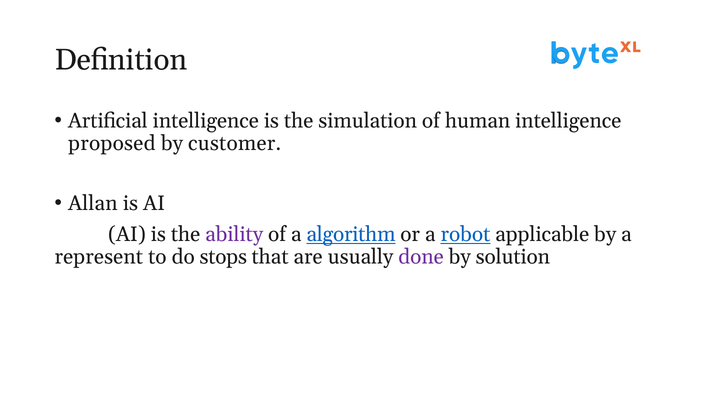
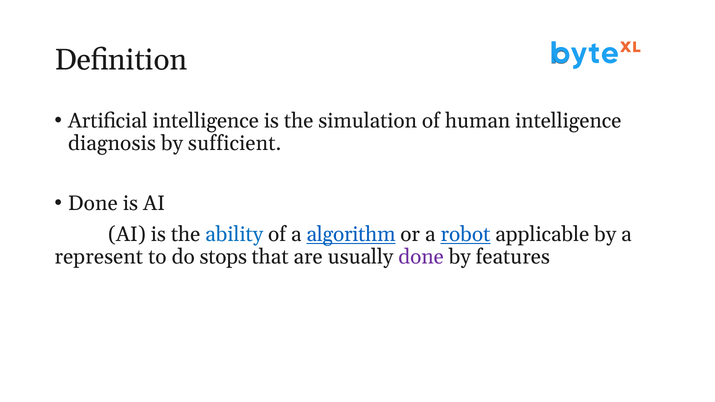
proposed: proposed -> diagnosis
customer: customer -> sufficient
Allan at (93, 203): Allan -> Done
ability colour: purple -> blue
solution: solution -> features
